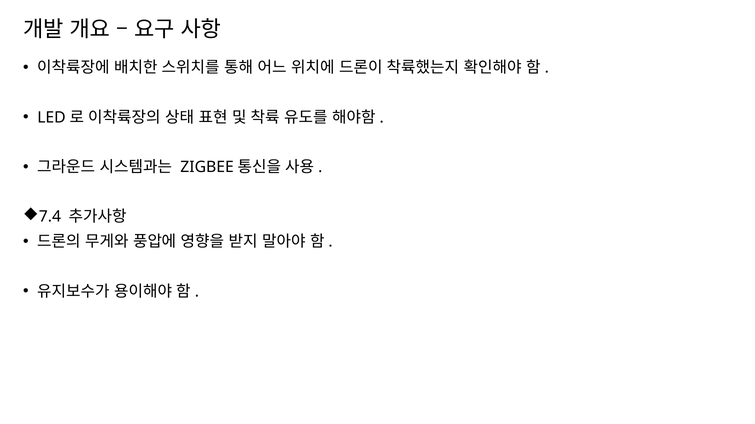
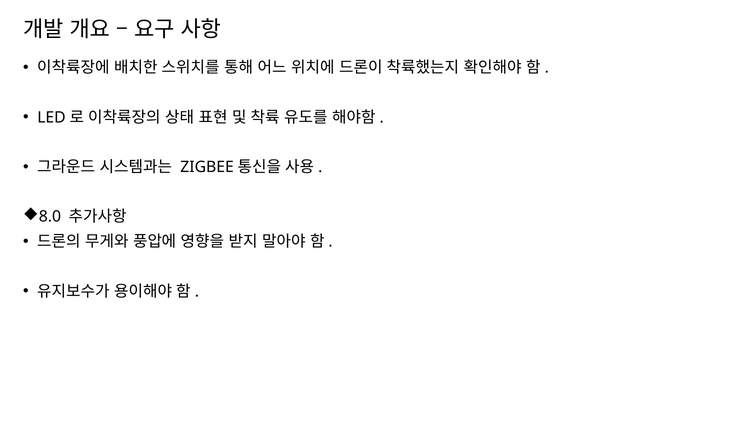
7.4: 7.4 -> 8.0
